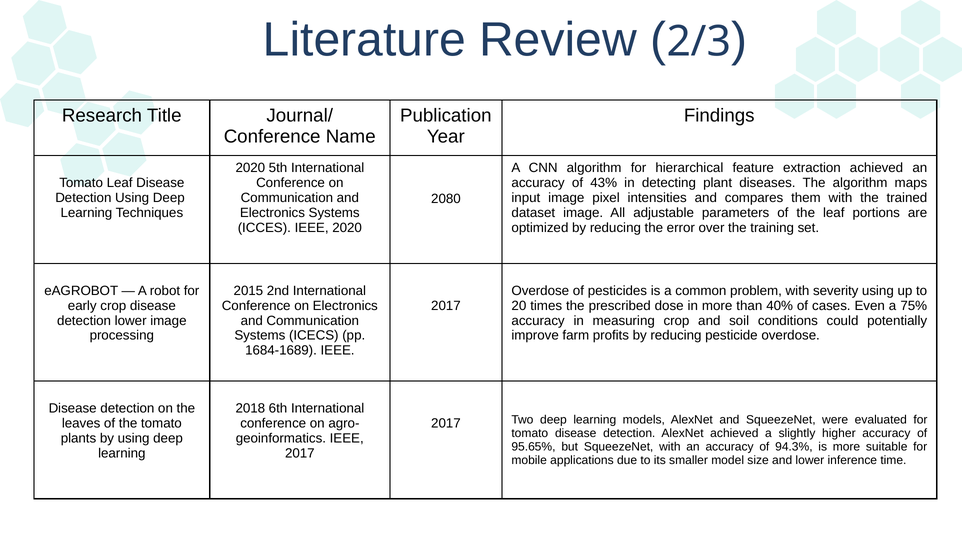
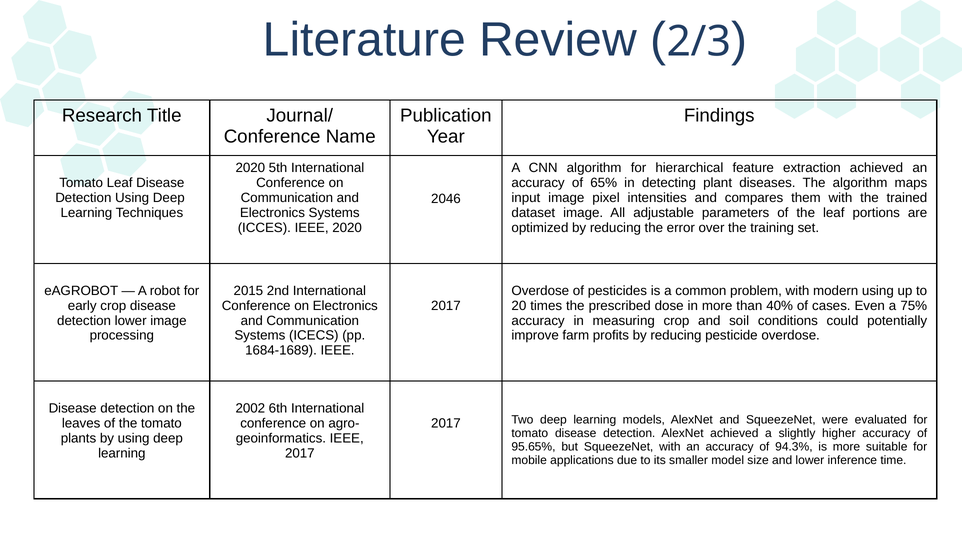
43%: 43% -> 65%
2080: 2080 -> 2046
severity: severity -> modern
2018: 2018 -> 2002
